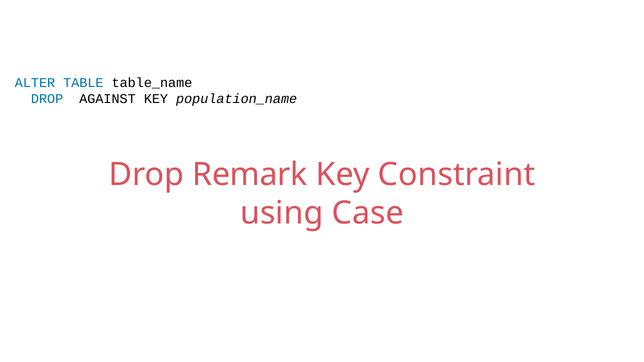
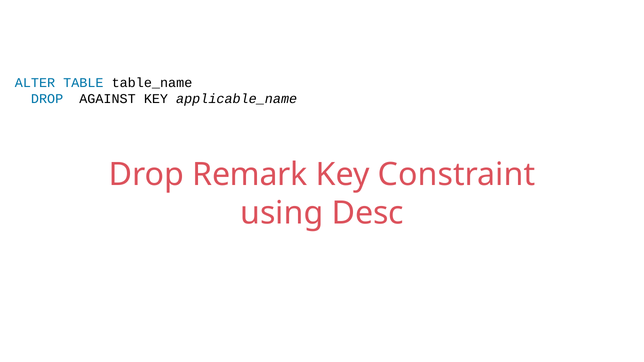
population_name: population_name -> applicable_name
Case: Case -> Desc
